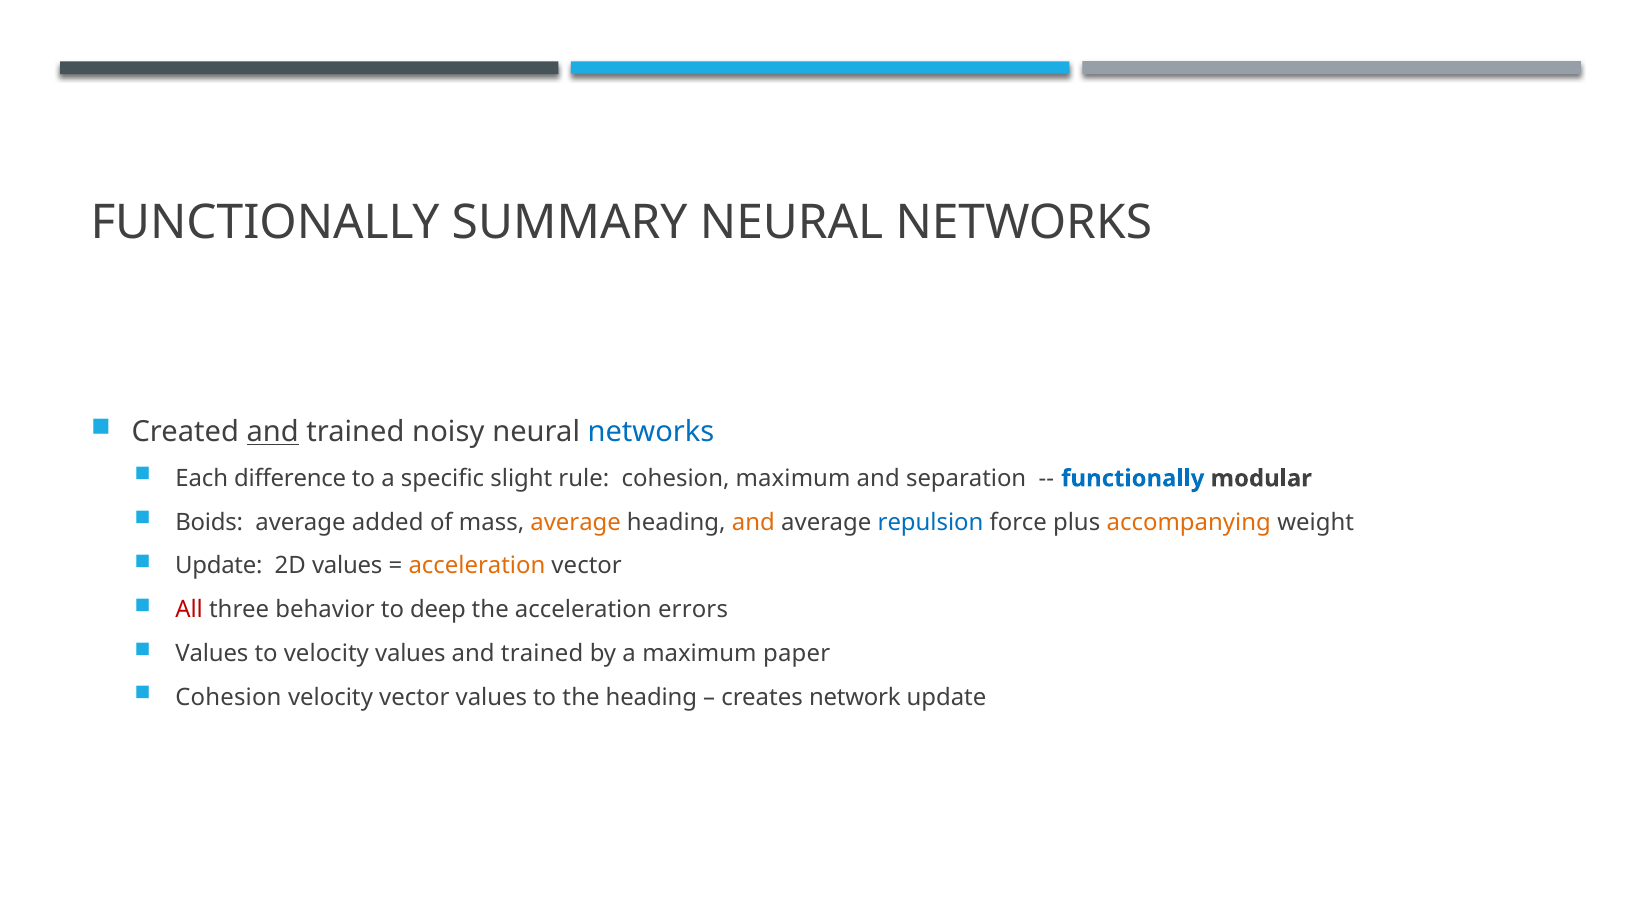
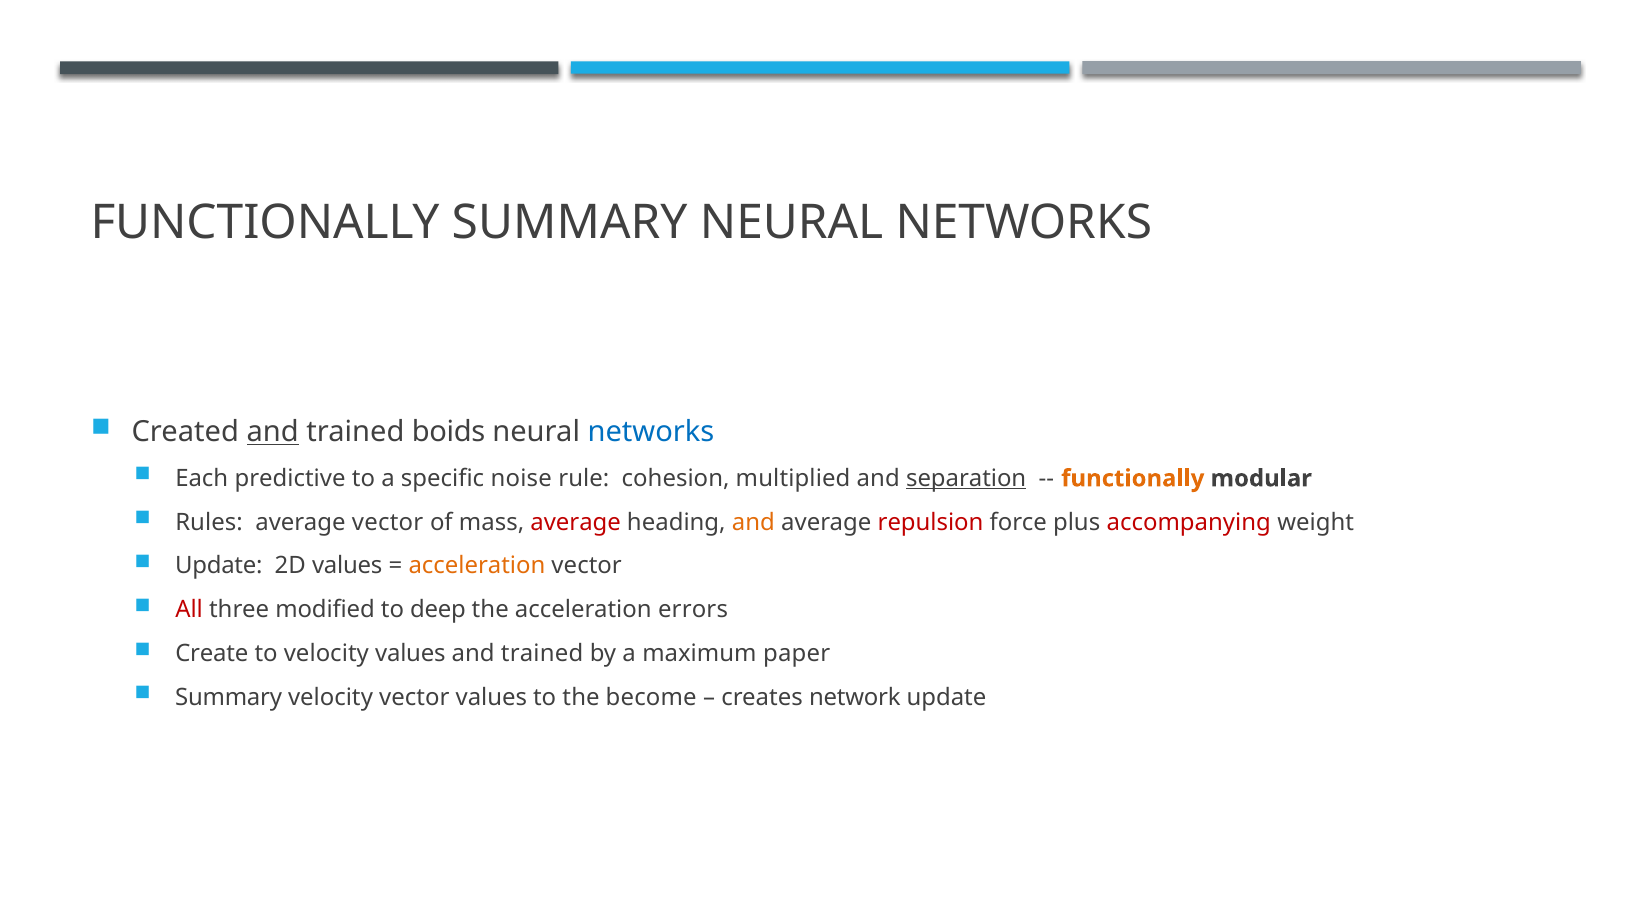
noisy: noisy -> boids
difference: difference -> predictive
slight: slight -> noise
cohesion maximum: maximum -> multiplied
separation underline: none -> present
functionally at (1133, 478) colour: blue -> orange
Boids: Boids -> Rules
average added: added -> vector
average at (576, 522) colour: orange -> red
repulsion colour: blue -> red
accompanying colour: orange -> red
behavior: behavior -> modified
Values at (212, 654): Values -> Create
Cohesion at (228, 697): Cohesion -> Summary
the heading: heading -> become
